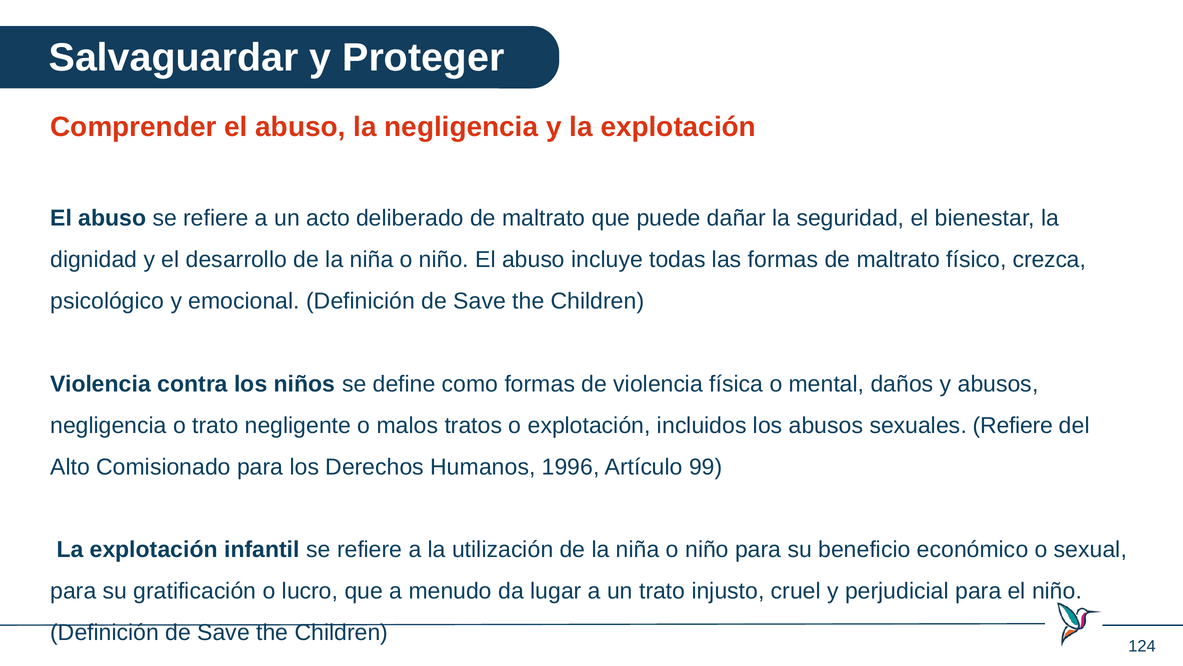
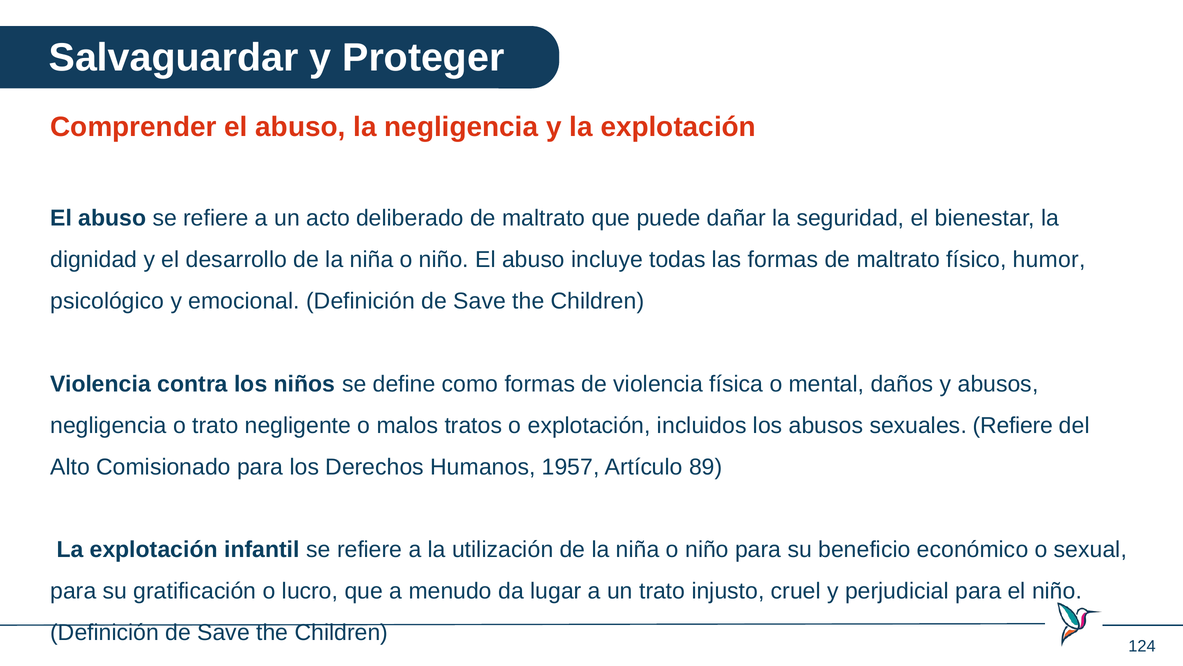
crezca: crezca -> humor
1996: 1996 -> 1957
99: 99 -> 89
